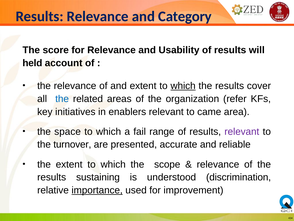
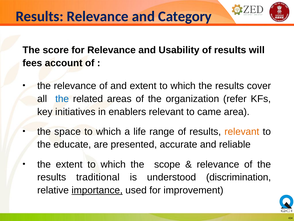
held: held -> fees
which at (183, 86) underline: present -> none
fail: fail -> life
relevant at (242, 131) colour: purple -> orange
turnover: turnover -> educate
sustaining: sustaining -> traditional
